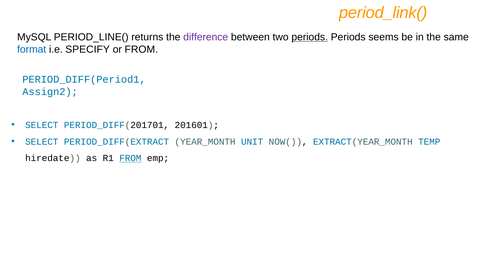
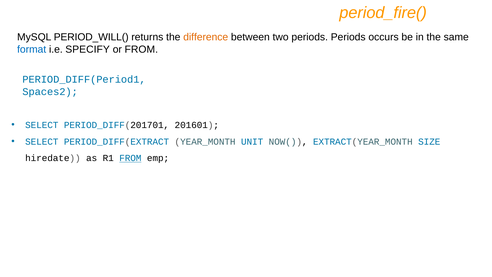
period_link(: period_link( -> period_fire(
PERIOD_LINE(: PERIOD_LINE( -> PERIOD_WILL(
difference colour: purple -> orange
periods at (310, 37) underline: present -> none
seems: seems -> occurs
Assign2: Assign2 -> Spaces2
TEMP: TEMP -> SIZE
